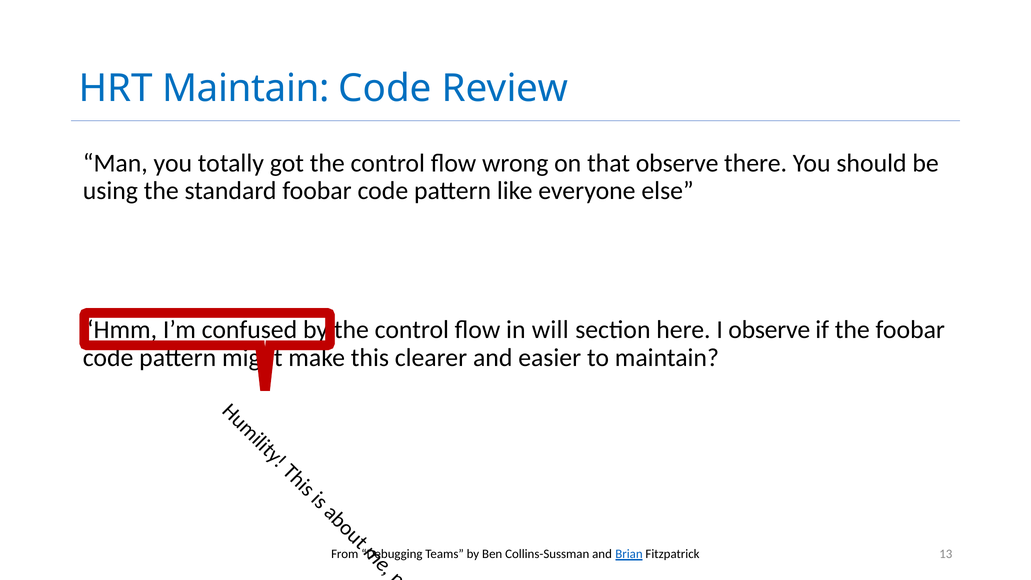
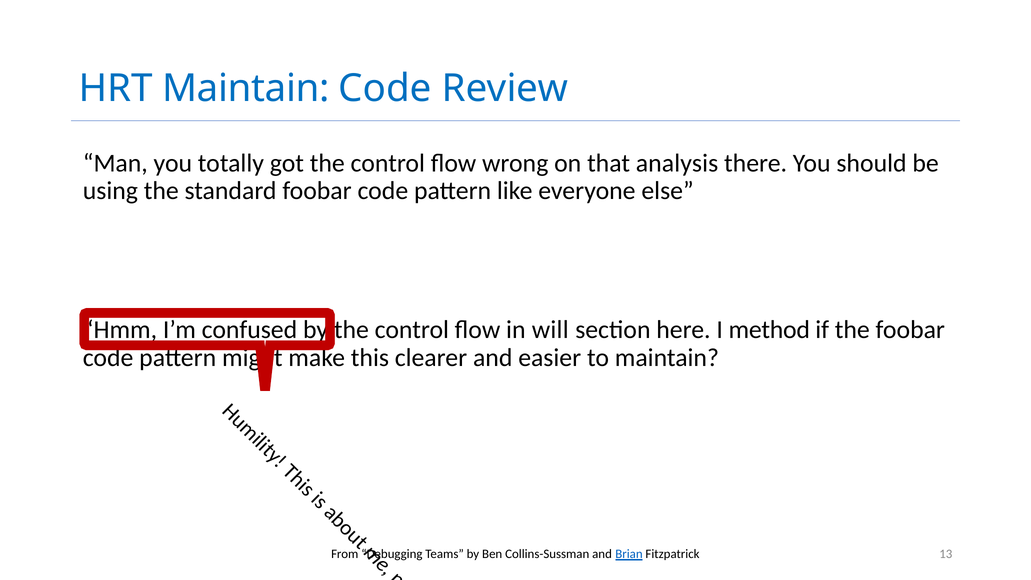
that observe: observe -> analysis
I observe: observe -> method
